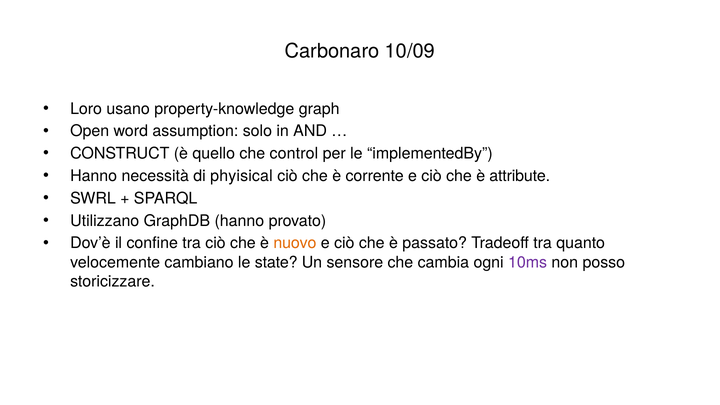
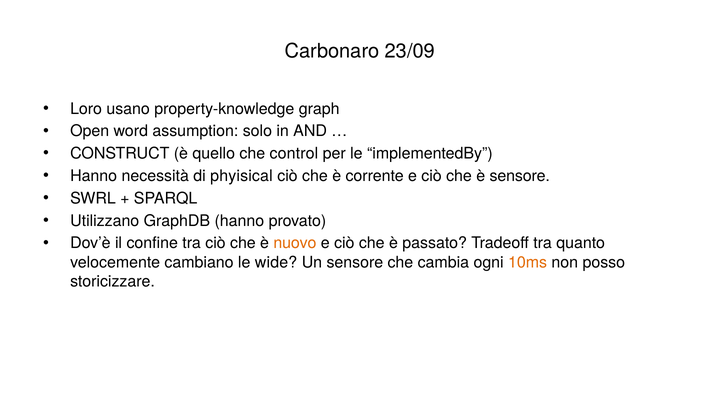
10/09: 10/09 -> 23/09
è attribute: attribute -> sensore
state: state -> wide
10ms colour: purple -> orange
